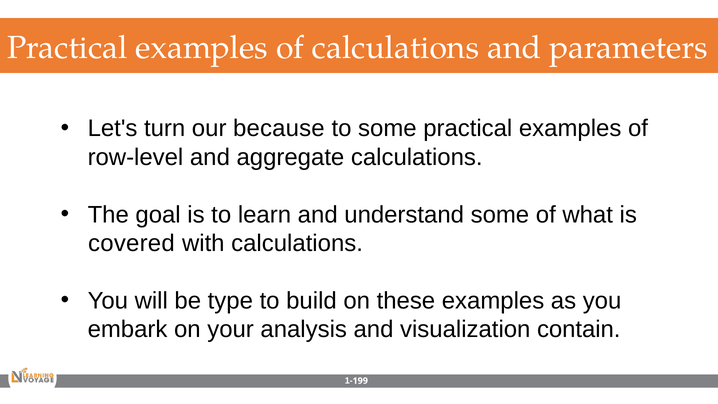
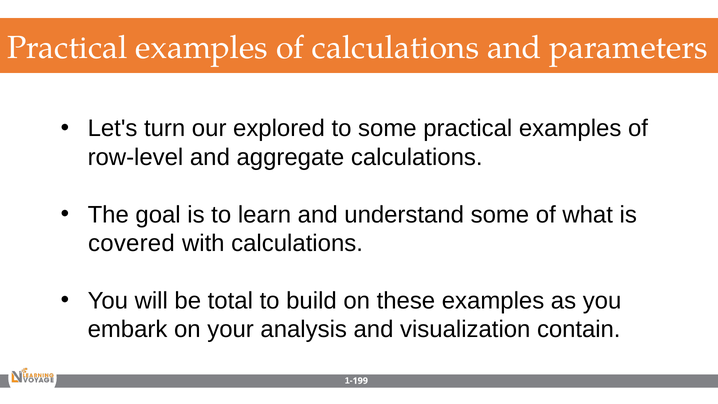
because: because -> explored
type: type -> total
